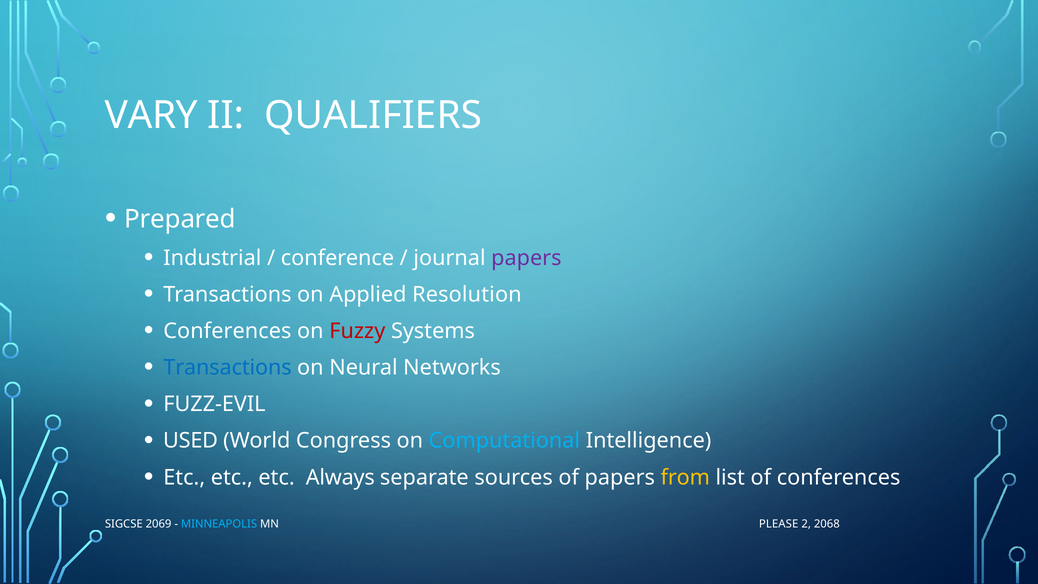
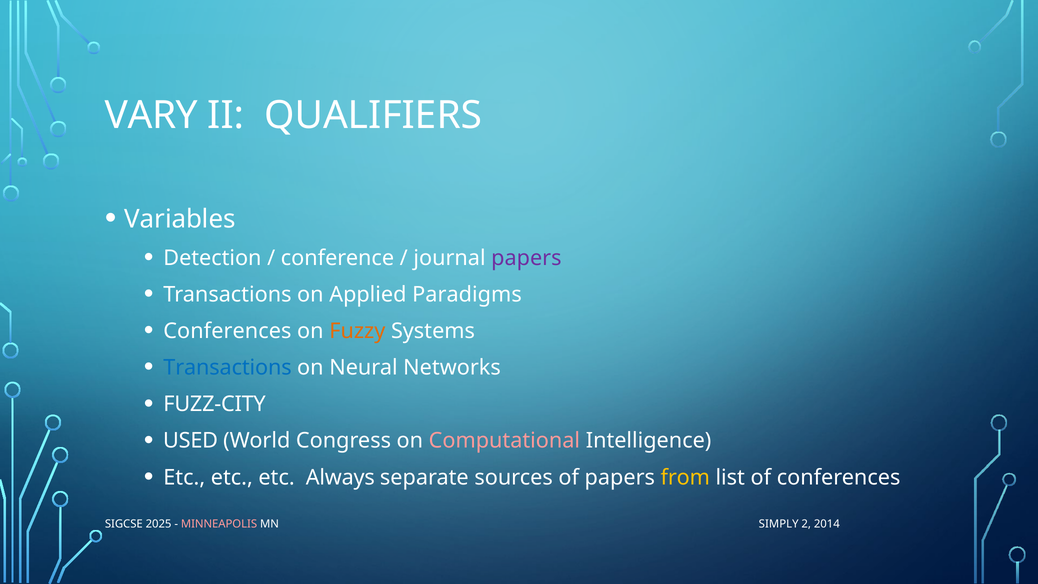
Prepared: Prepared -> Variables
Industrial: Industrial -> Detection
Resolution: Resolution -> Paradigms
Fuzzy colour: red -> orange
FUZZ-EVIL: FUZZ-EVIL -> FUZZ-CITY
Computational colour: light blue -> pink
2069: 2069 -> 2025
MINNEAPOLIS colour: light blue -> pink
PLEASE: PLEASE -> SIMPLY
2068: 2068 -> 2014
